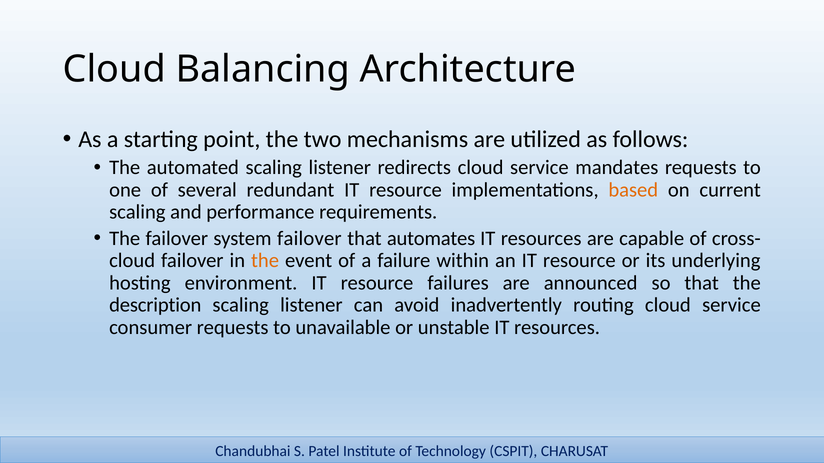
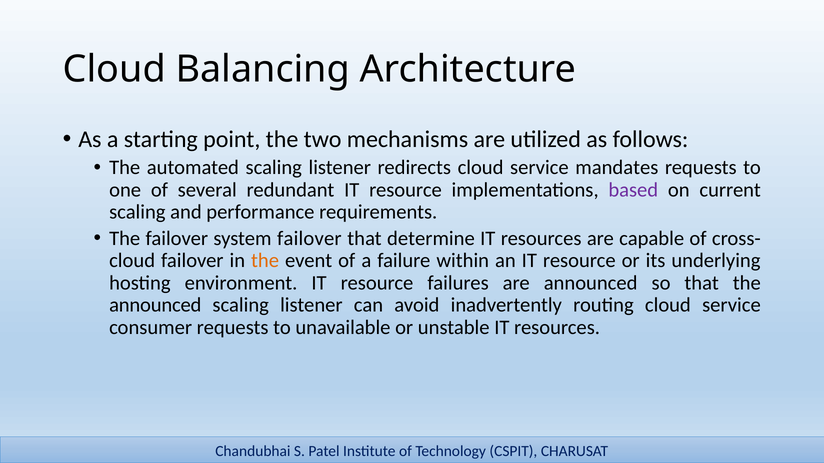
based colour: orange -> purple
automates: automates -> determine
description at (155, 305): description -> announced
